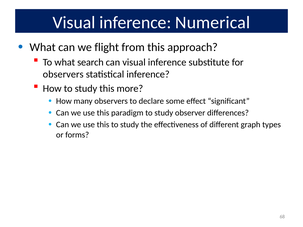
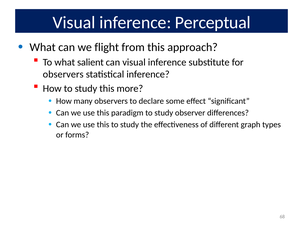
Numerical: Numerical -> Perceptual
search: search -> salient
